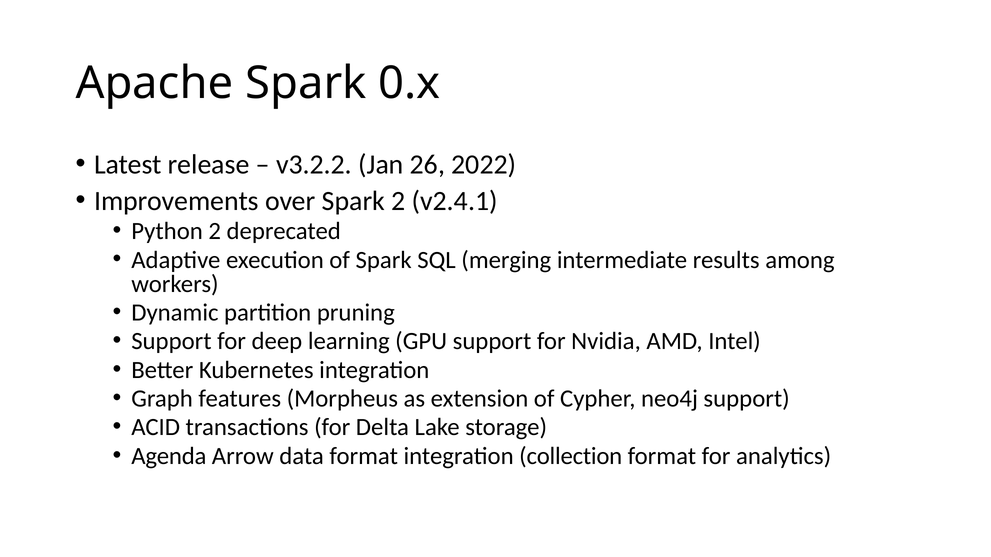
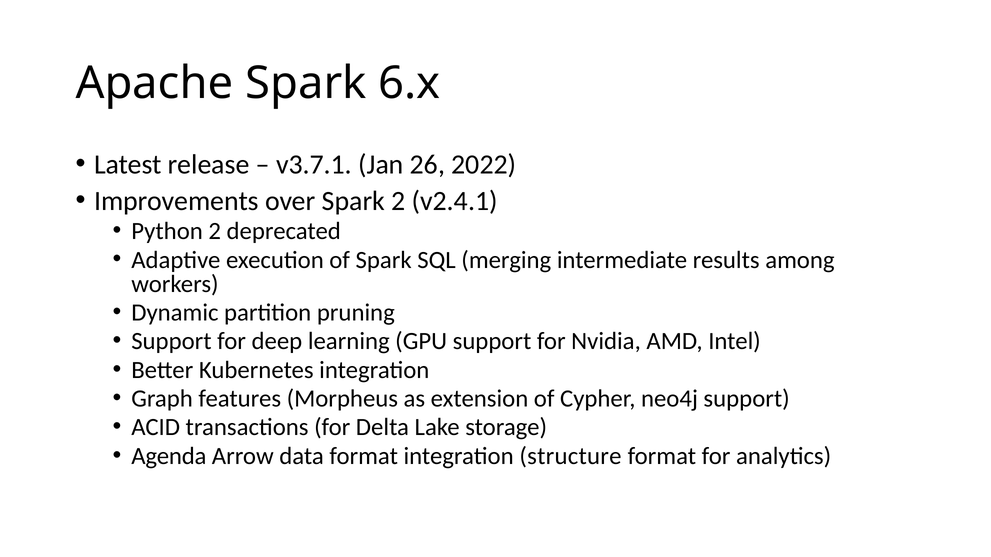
0.x: 0.x -> 6.x
v3.2.2: v3.2.2 -> v3.7.1
collection: collection -> structure
